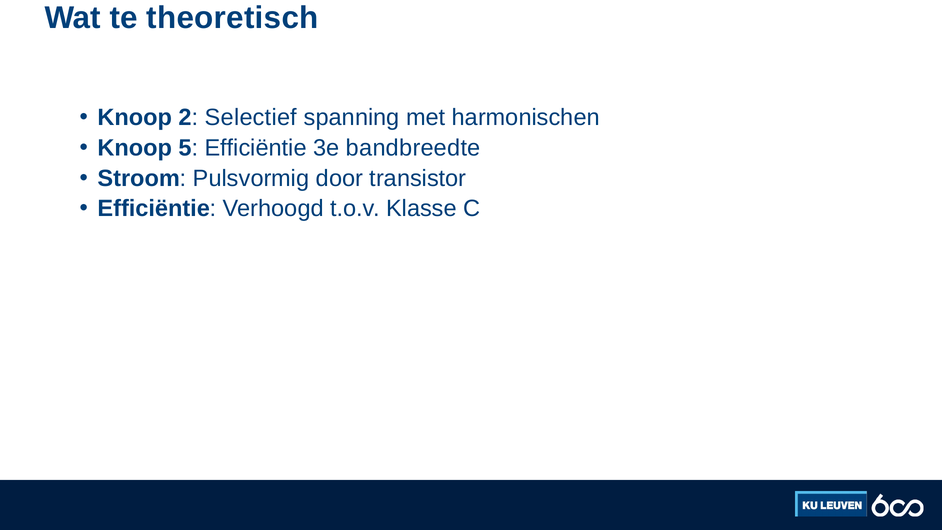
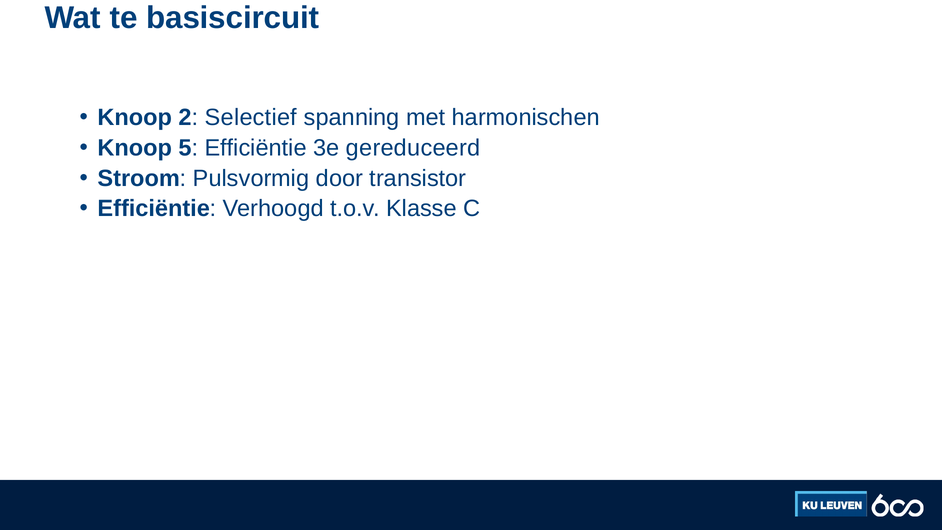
theoretisch: theoretisch -> basiscircuit
bandbreedte: bandbreedte -> gereduceerd
